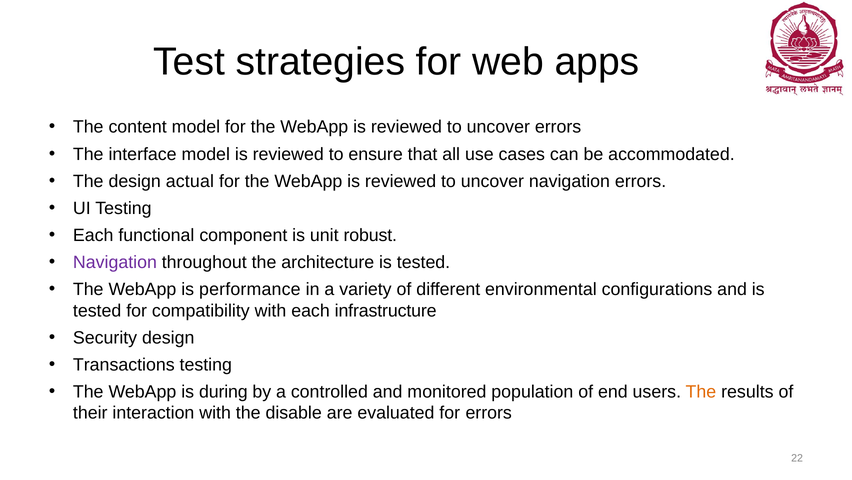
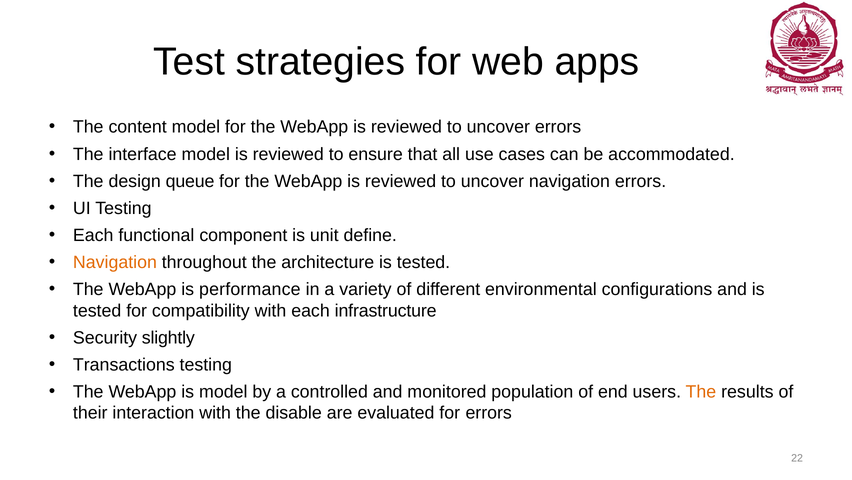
actual: actual -> queue
robust: robust -> define
Navigation at (115, 262) colour: purple -> orange
Security design: design -> slightly
is during: during -> model
